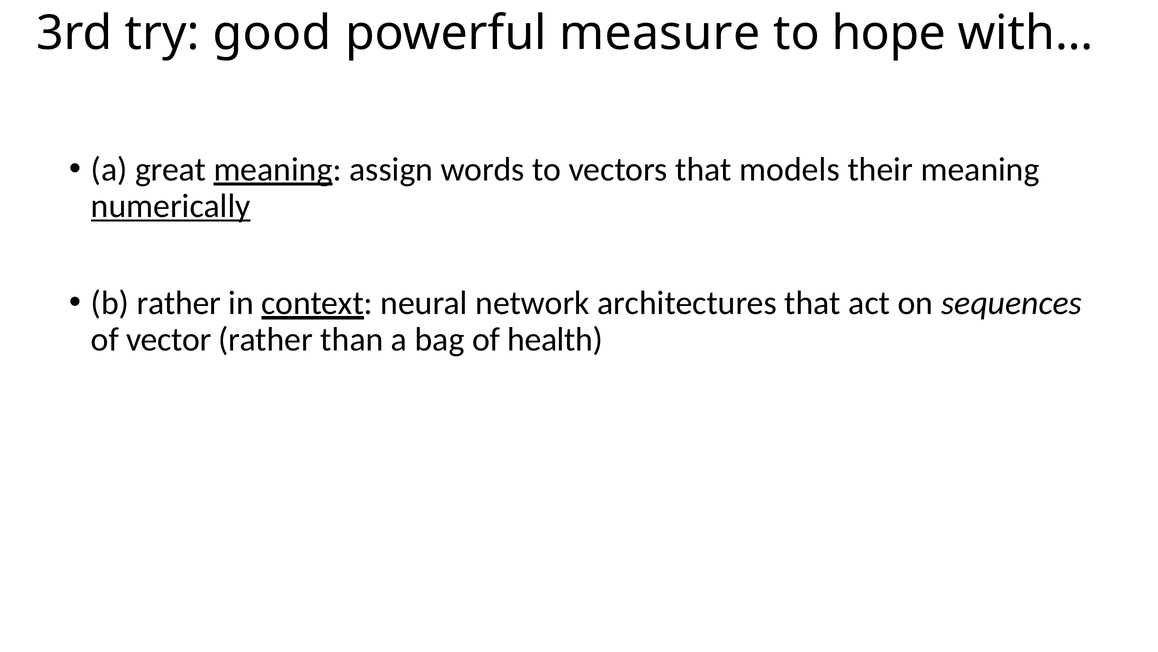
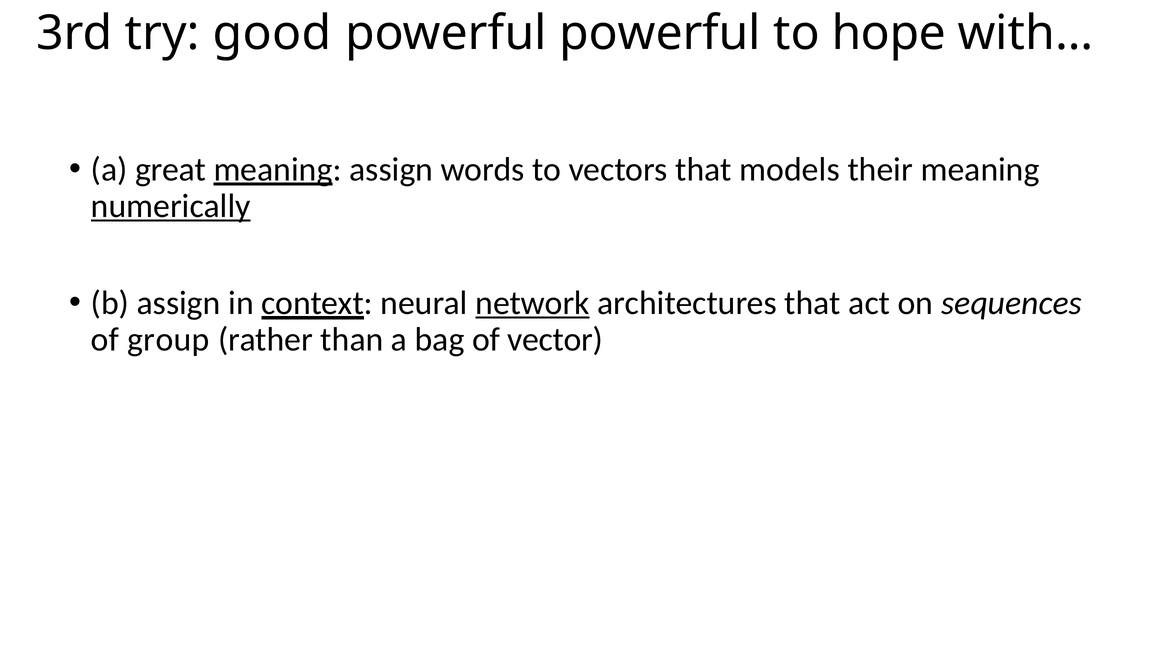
powerful measure: measure -> powerful
b rather: rather -> assign
network underline: none -> present
vector: vector -> group
health: health -> vector
